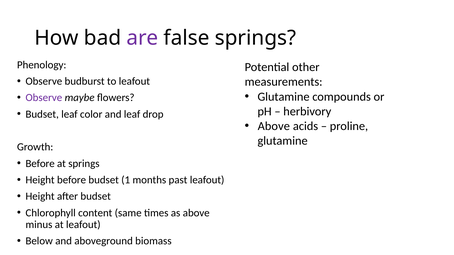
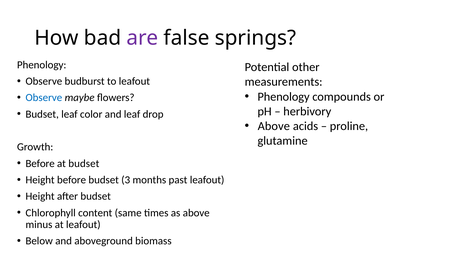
Glutamine at (284, 97): Glutamine -> Phenology
Observe at (44, 98) colour: purple -> blue
at springs: springs -> budset
1: 1 -> 3
